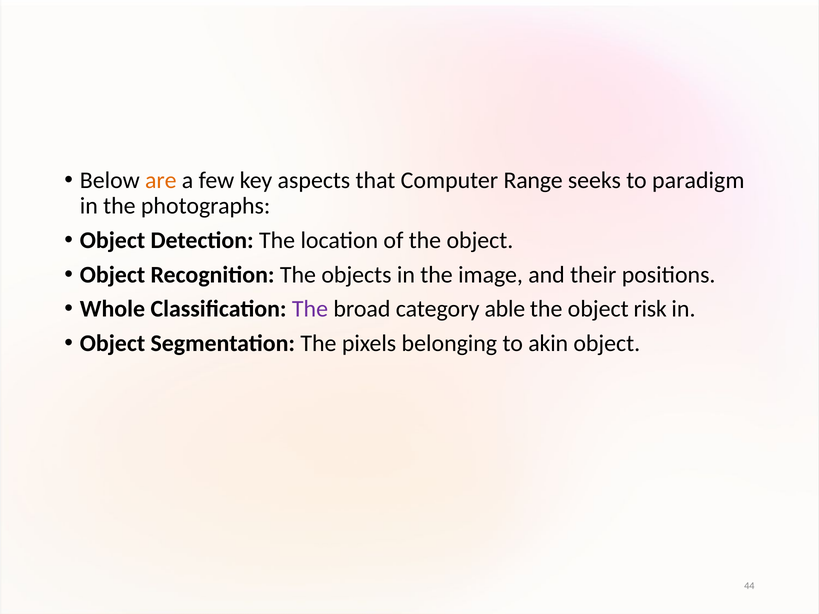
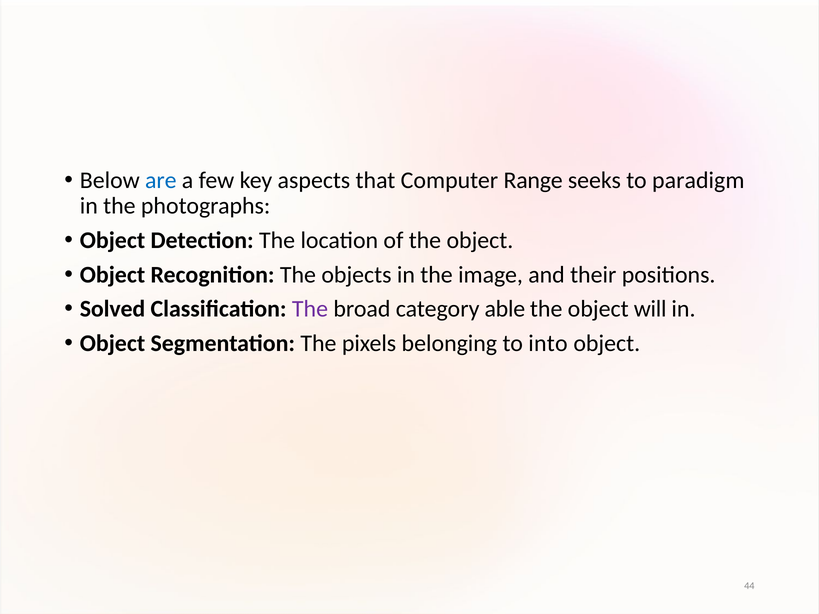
are colour: orange -> blue
Whole: Whole -> Solved
risk: risk -> will
akin: akin -> into
